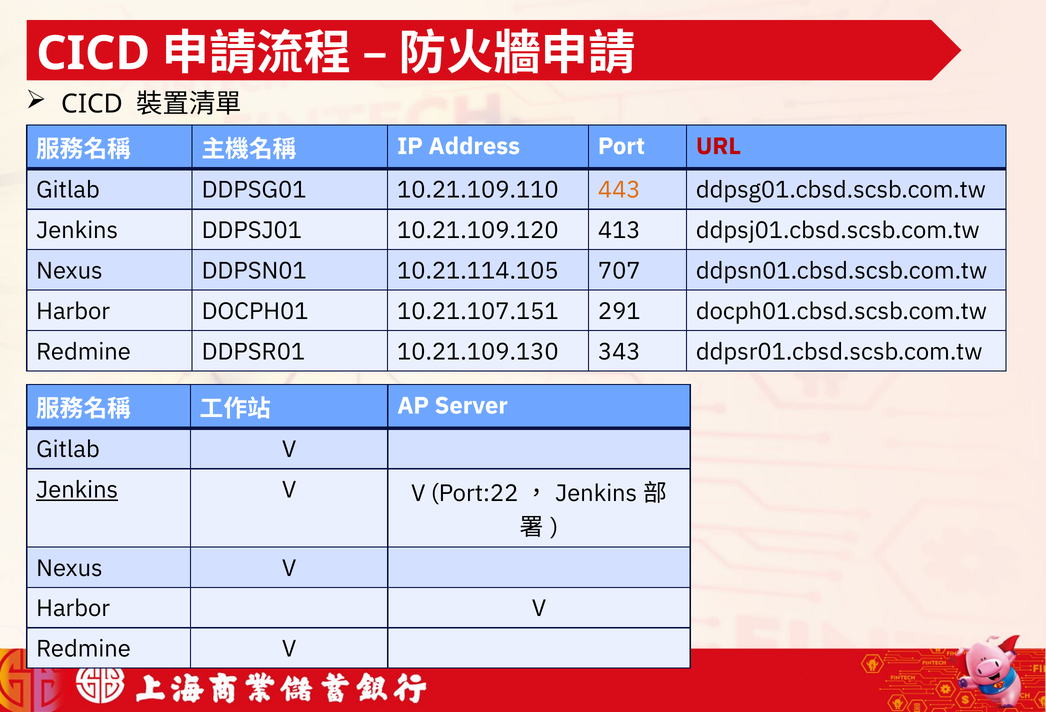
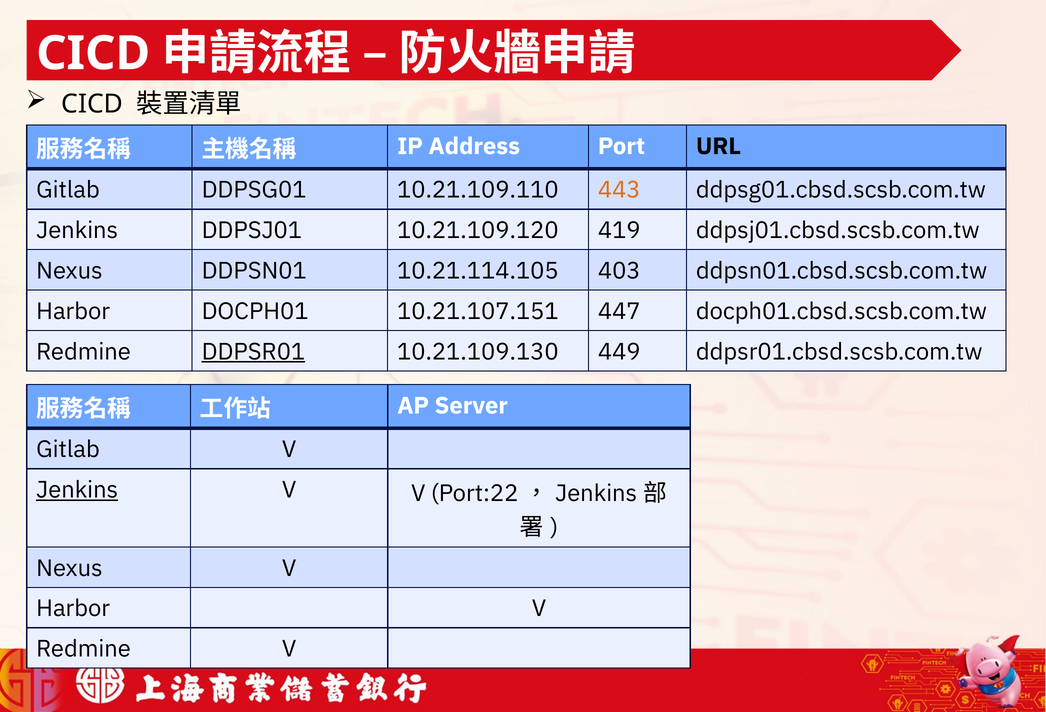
URL colour: red -> black
413: 413 -> 419
707: 707 -> 403
291: 291 -> 447
DDPSR01 underline: none -> present
343: 343 -> 449
